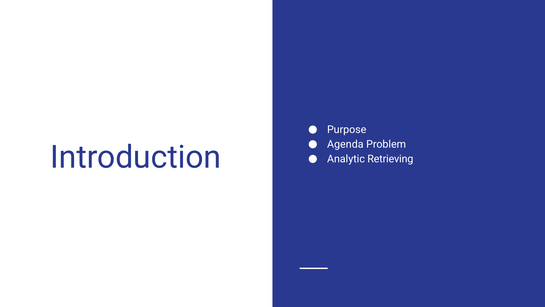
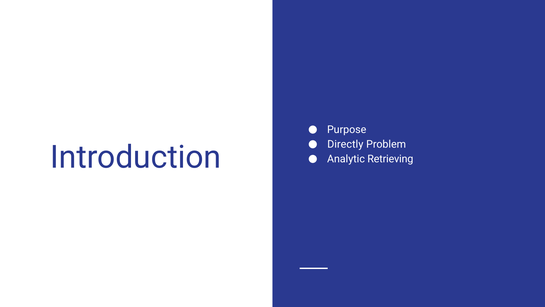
Agenda: Agenda -> Directly
